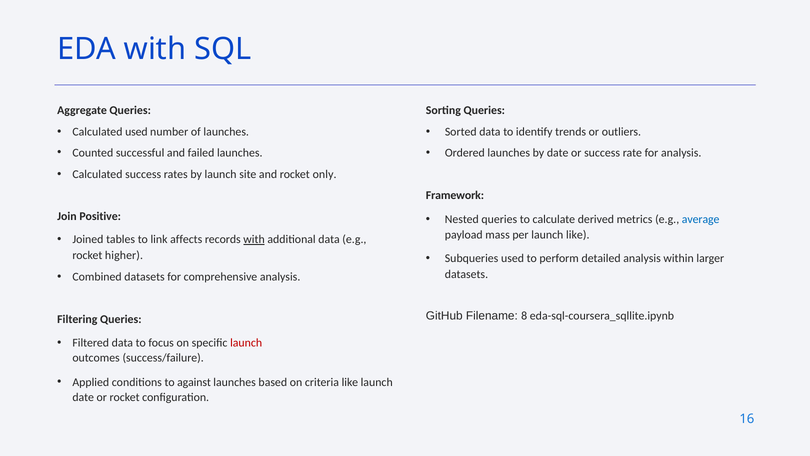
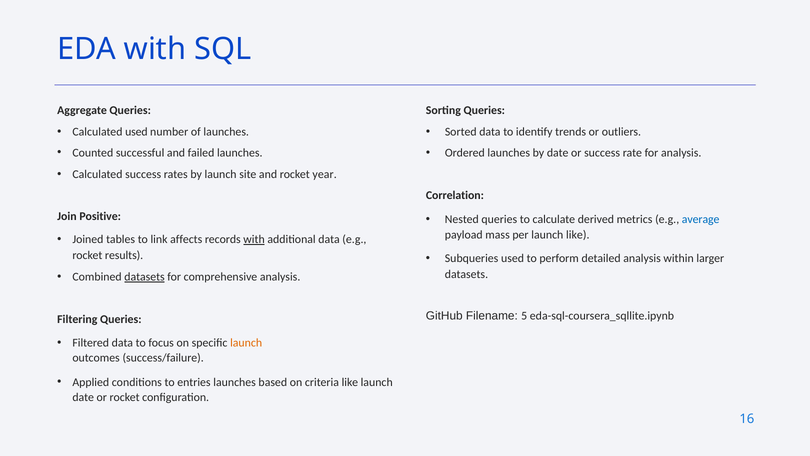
only: only -> year
Framework: Framework -> Correlation
higher: higher -> results
datasets at (145, 277) underline: none -> present
8: 8 -> 5
launch at (246, 343) colour: red -> orange
against: against -> entries
